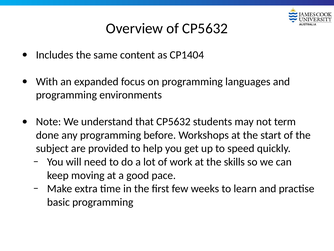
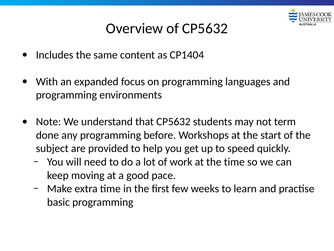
the skills: skills -> time
